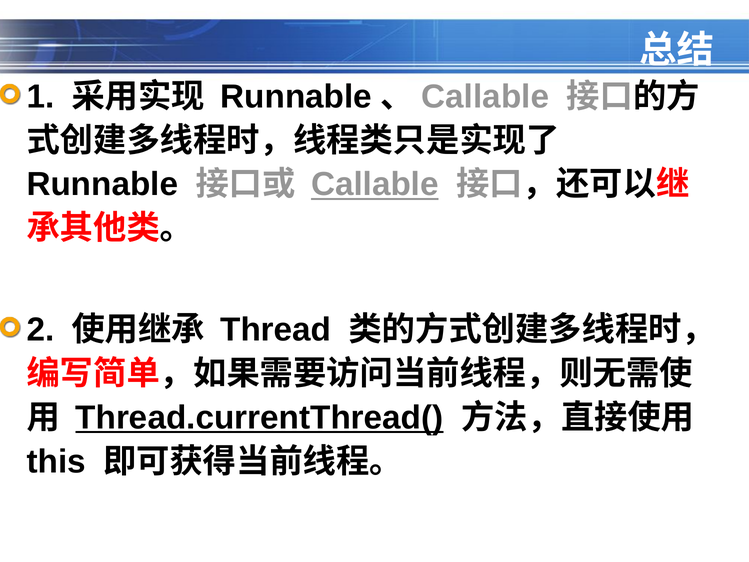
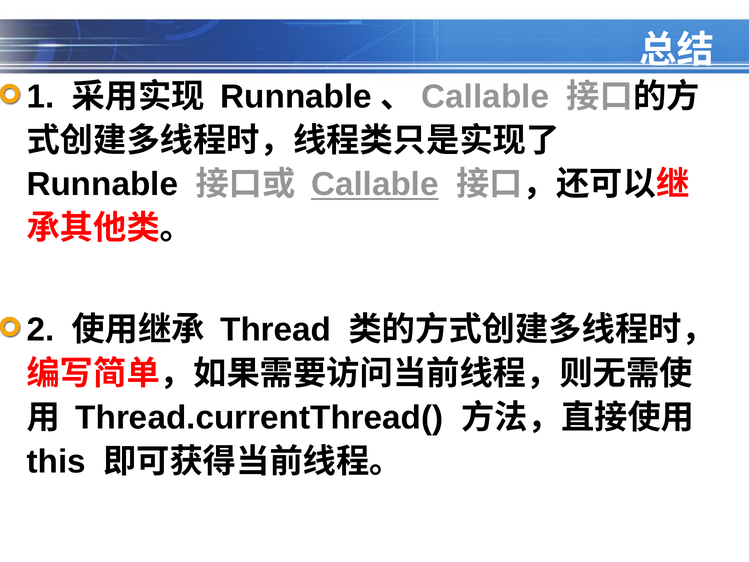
Thread.currentThread( underline: present -> none
